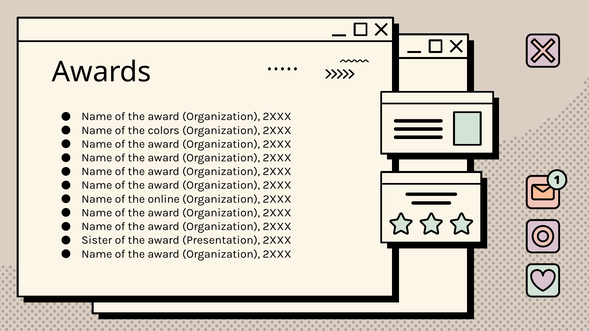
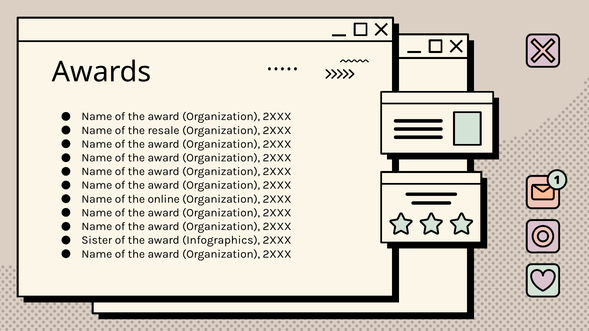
colors: colors -> resale
Presentation: Presentation -> Infographics
